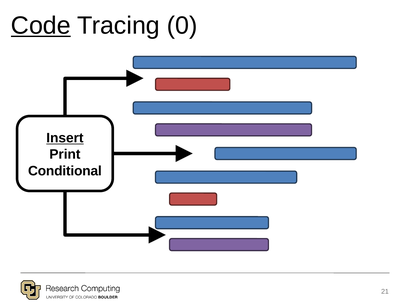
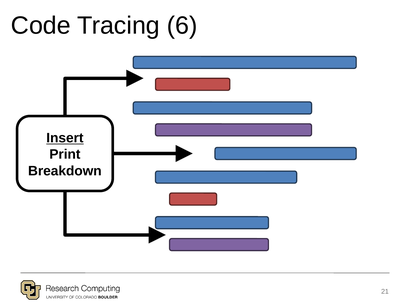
Code underline: present -> none
0: 0 -> 6
Conditional: Conditional -> Breakdown
